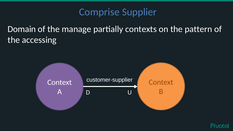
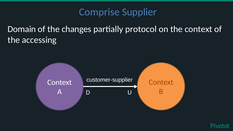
manage: manage -> changes
contexts: contexts -> protocol
the pattern: pattern -> context
